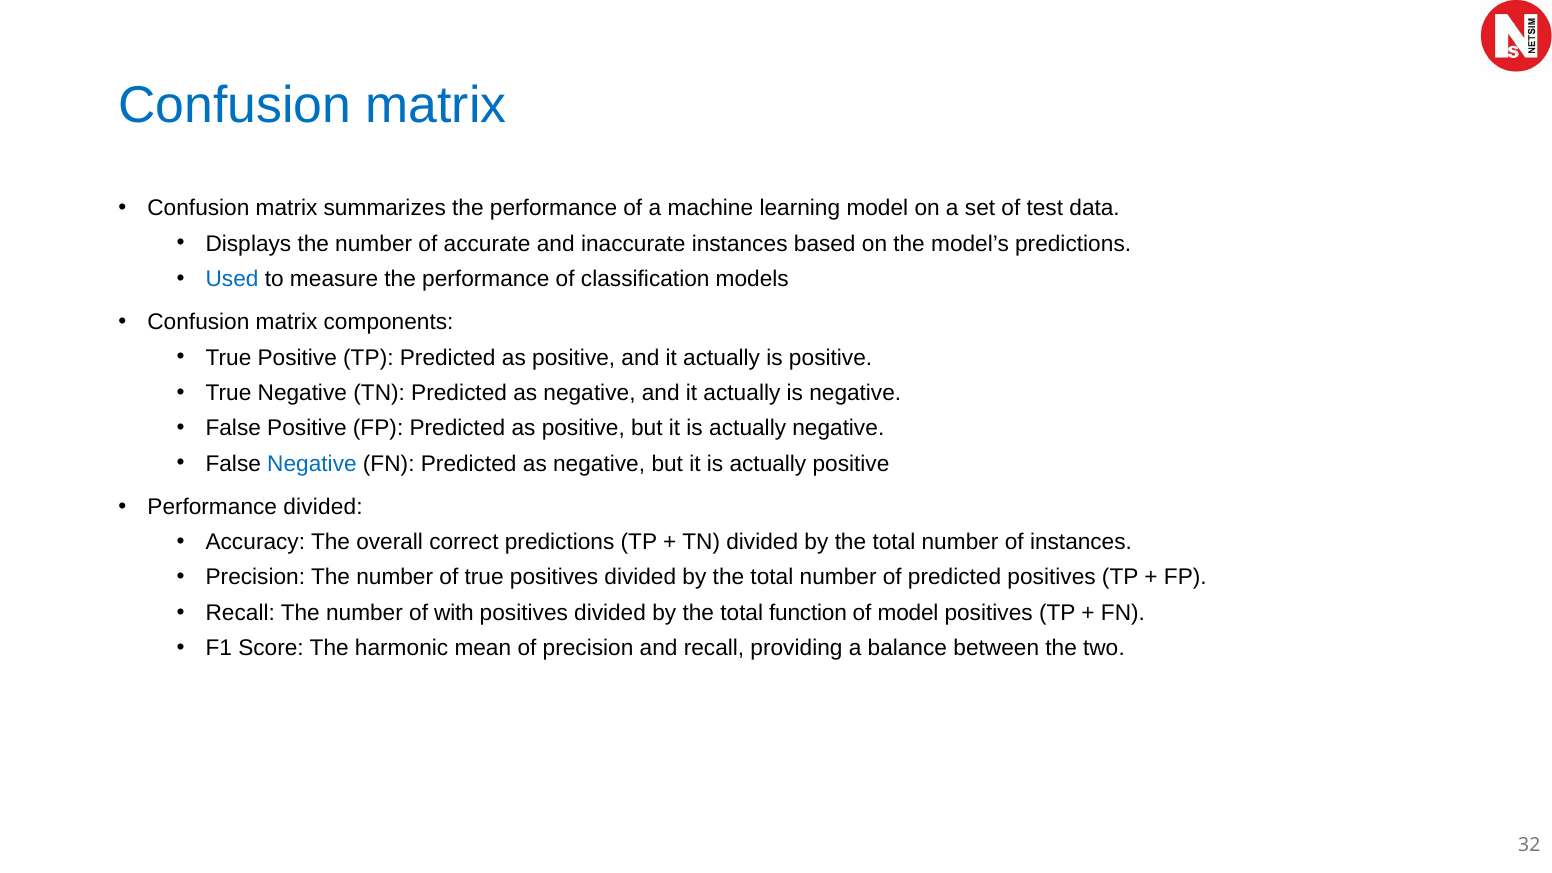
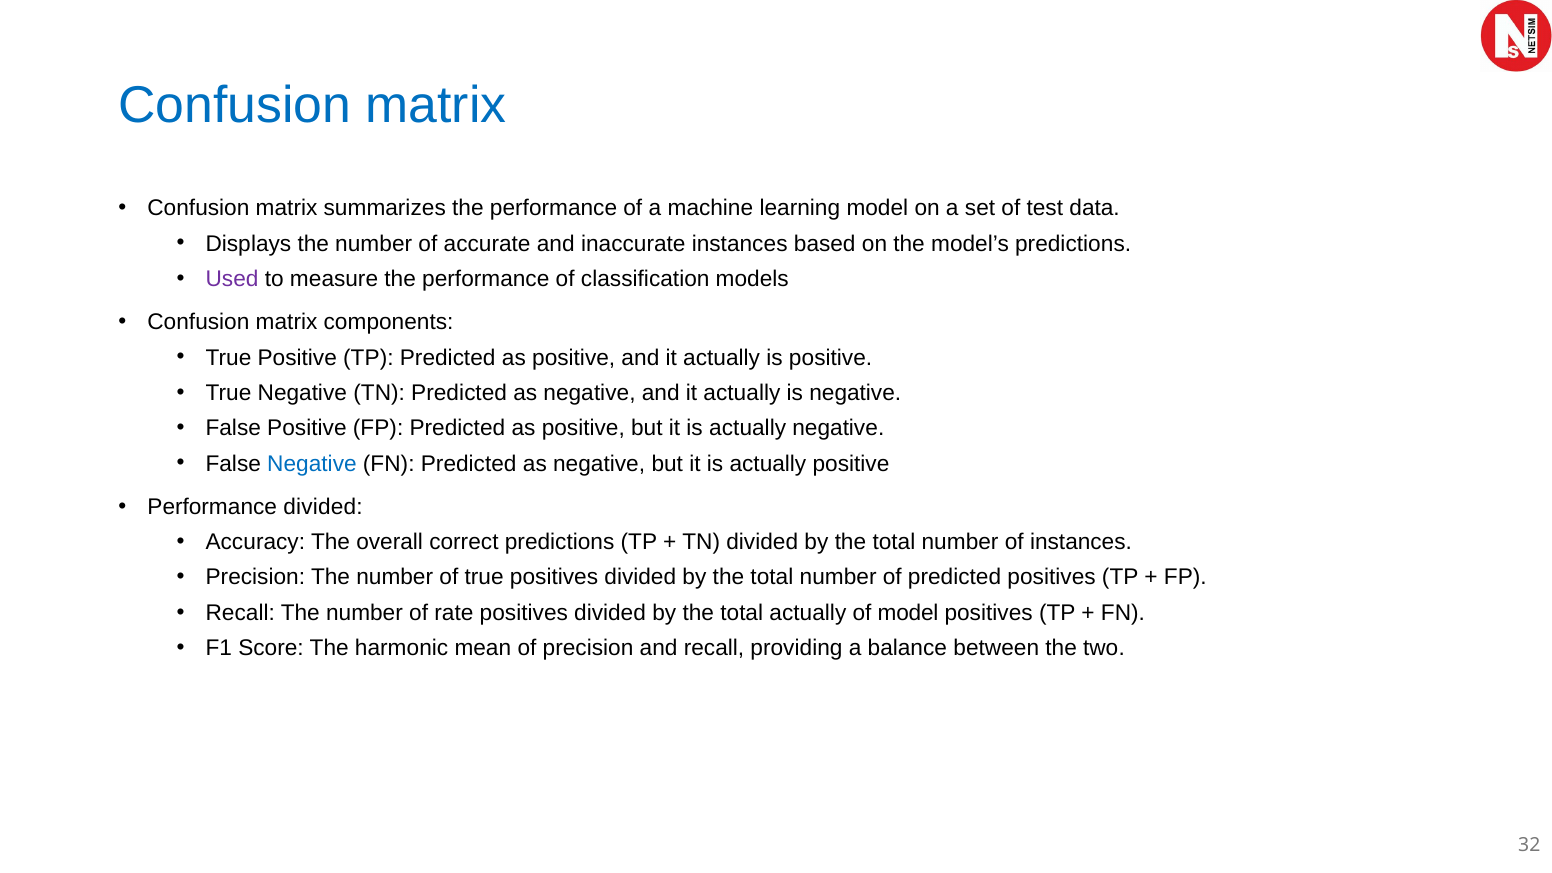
Used colour: blue -> purple
with: with -> rate
total function: function -> actually
